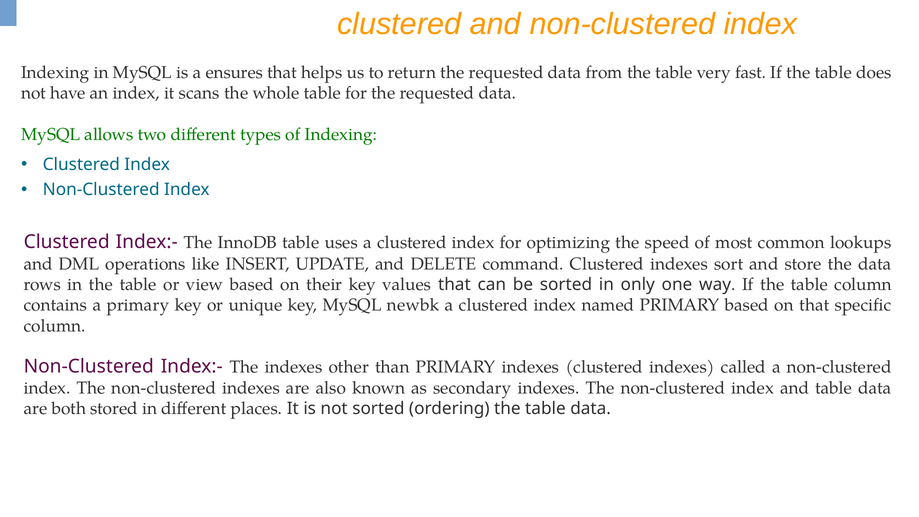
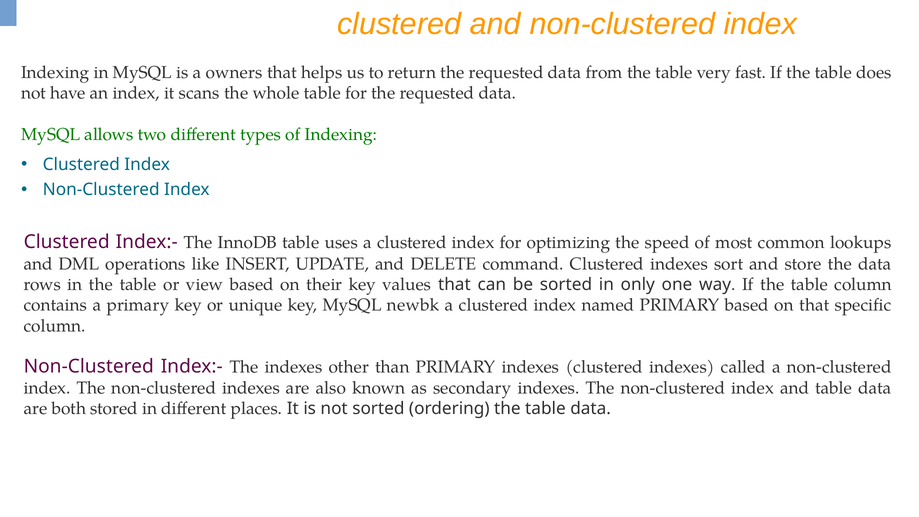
ensures: ensures -> owners
